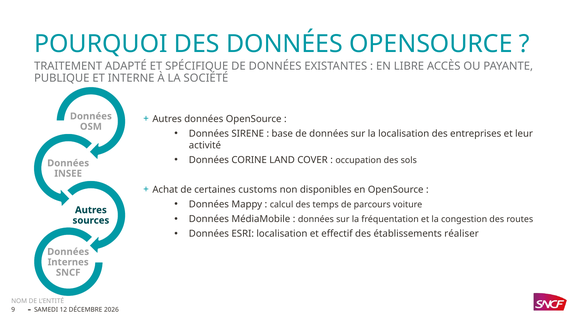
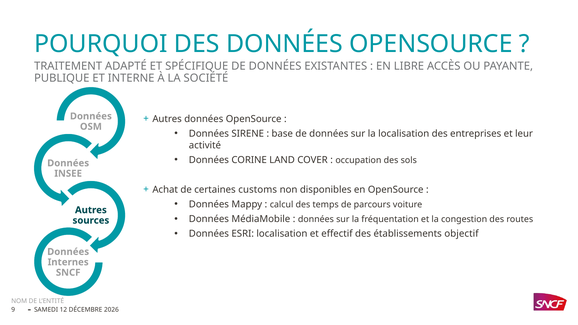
réaliser: réaliser -> objectif
